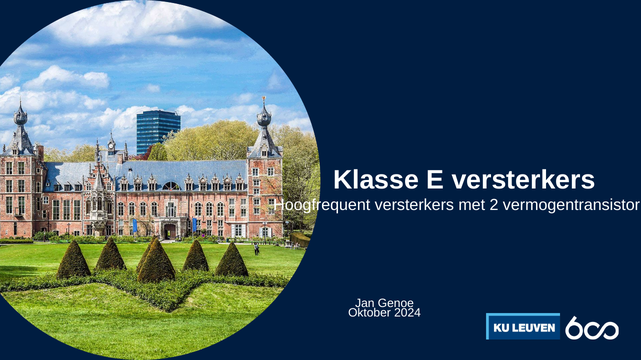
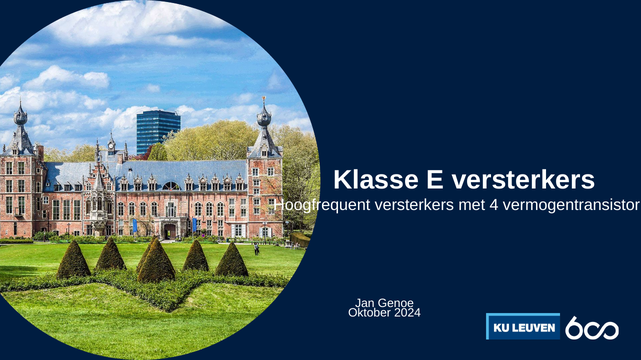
2: 2 -> 4
